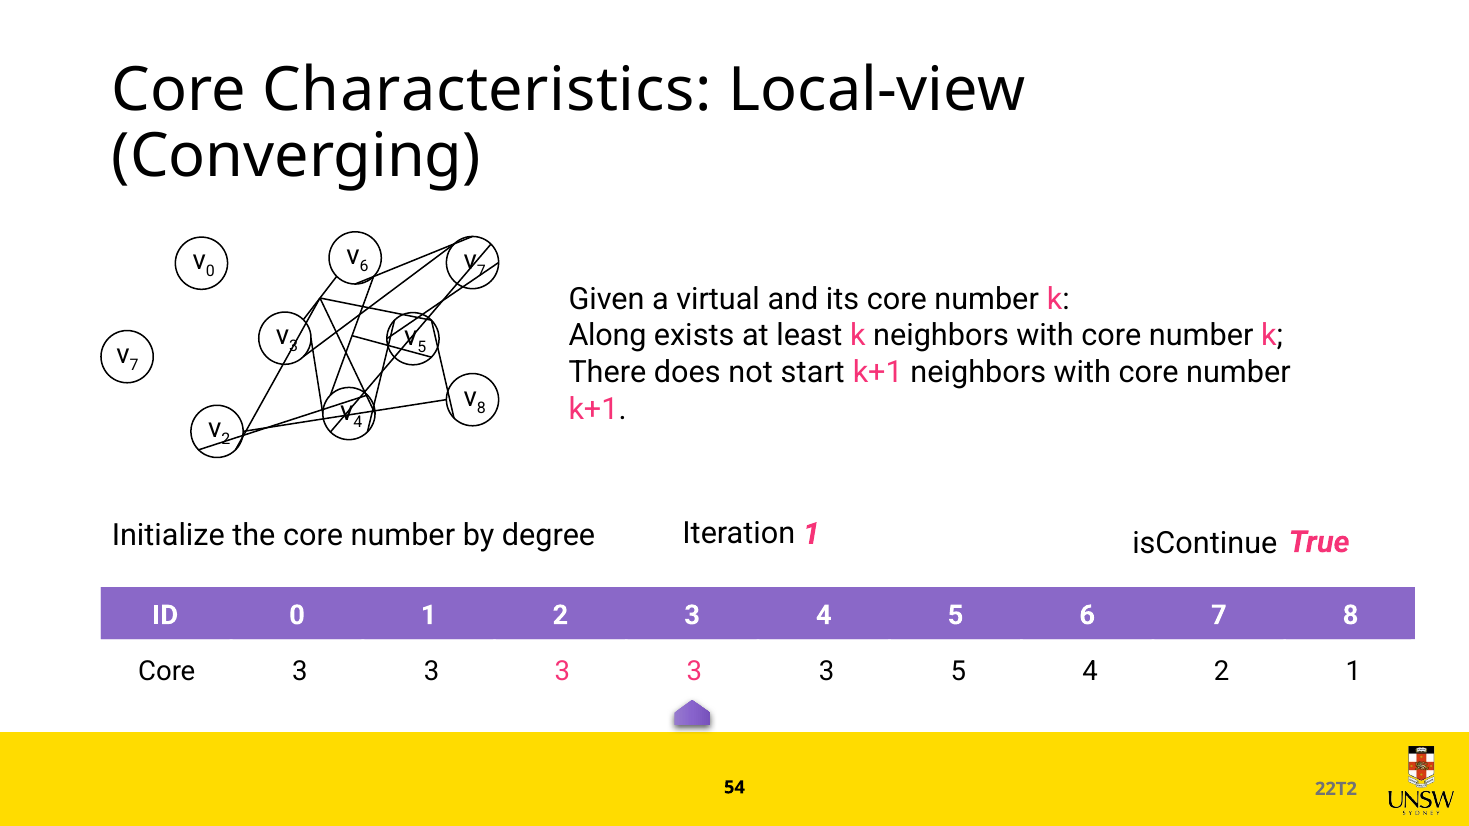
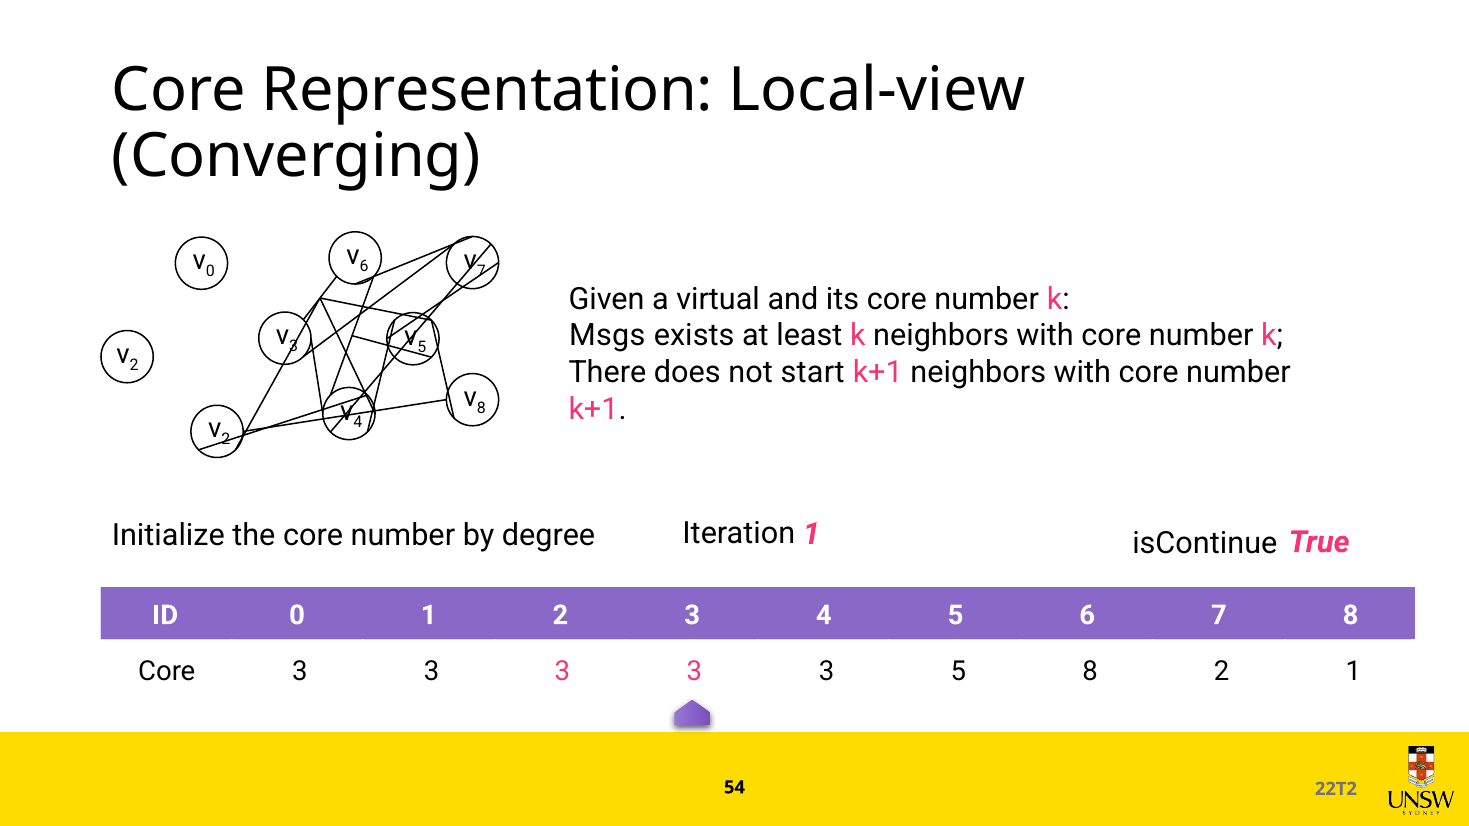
Characteristics: Characteristics -> Representation
Along: Along -> Msgs
7 at (134, 365): 7 -> 2
5 4: 4 -> 8
